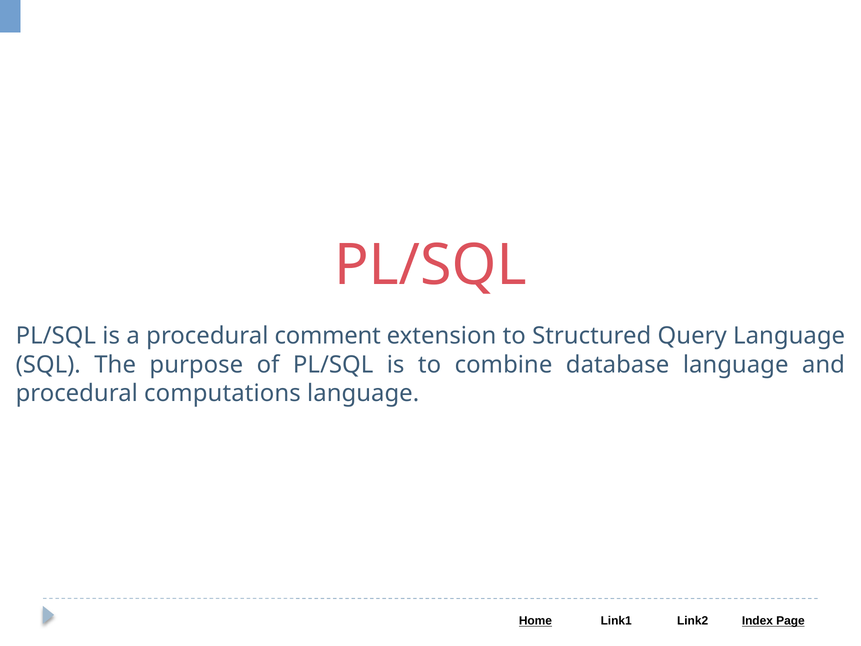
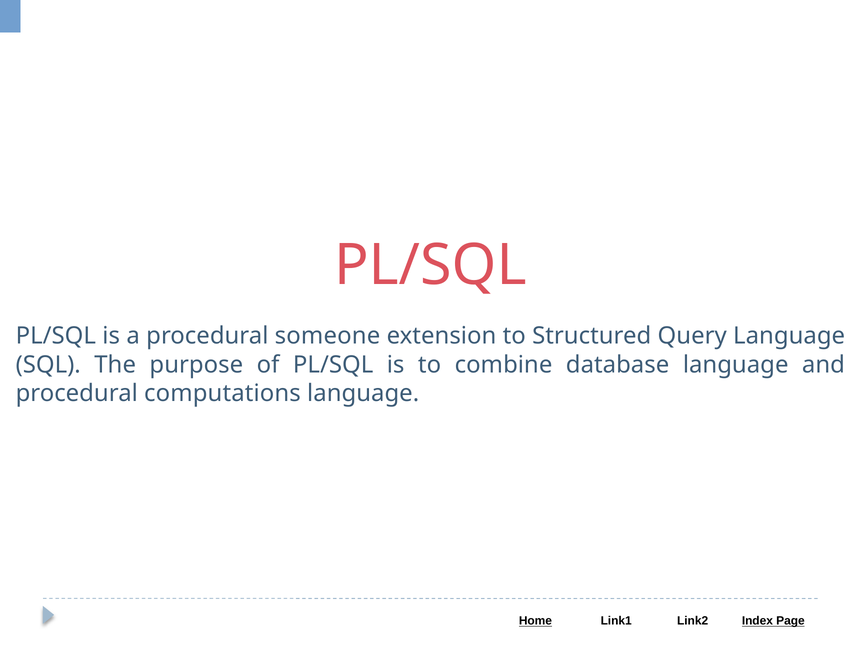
comment: comment -> someone
